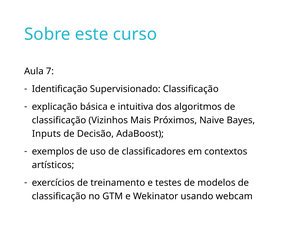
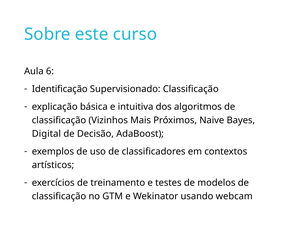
7: 7 -> 6
Inputs: Inputs -> Digital
